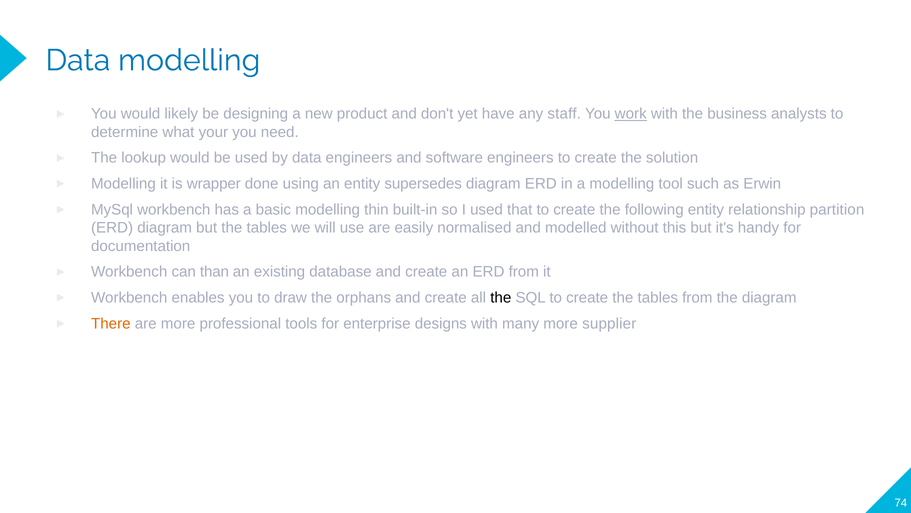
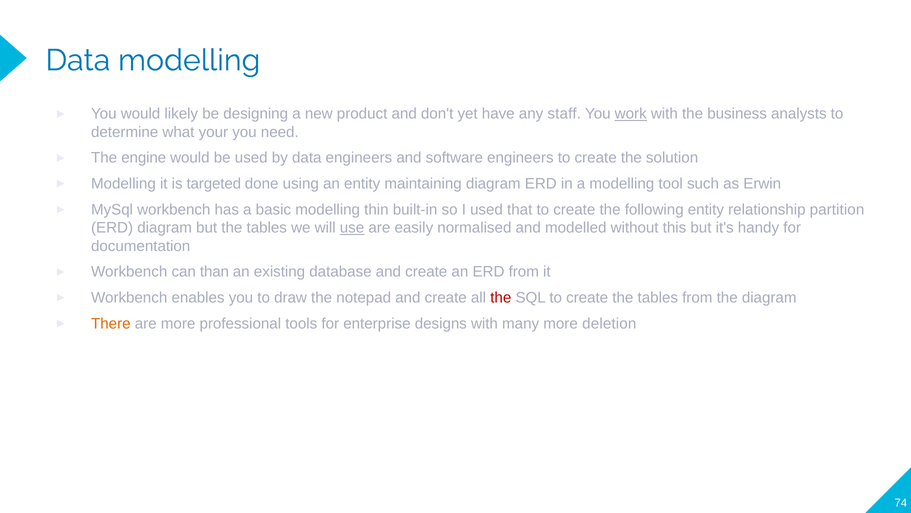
lookup: lookup -> engine
wrapper: wrapper -> targeted
supersedes: supersedes -> maintaining
use underline: none -> present
orphans: orphans -> notepad
the at (501, 297) colour: black -> red
supplier: supplier -> deletion
